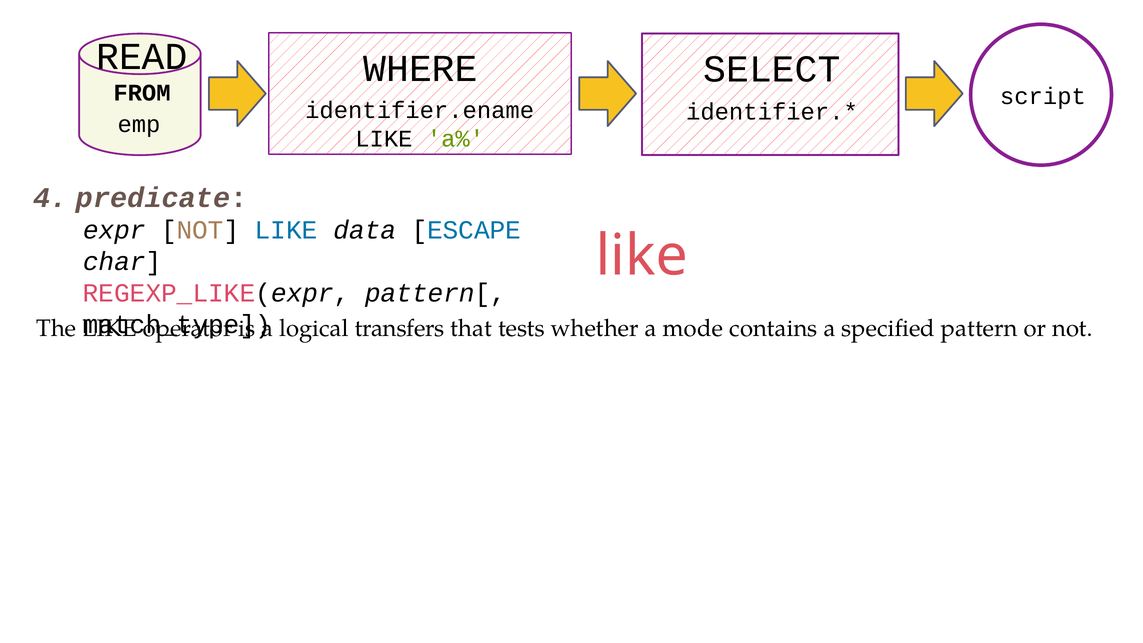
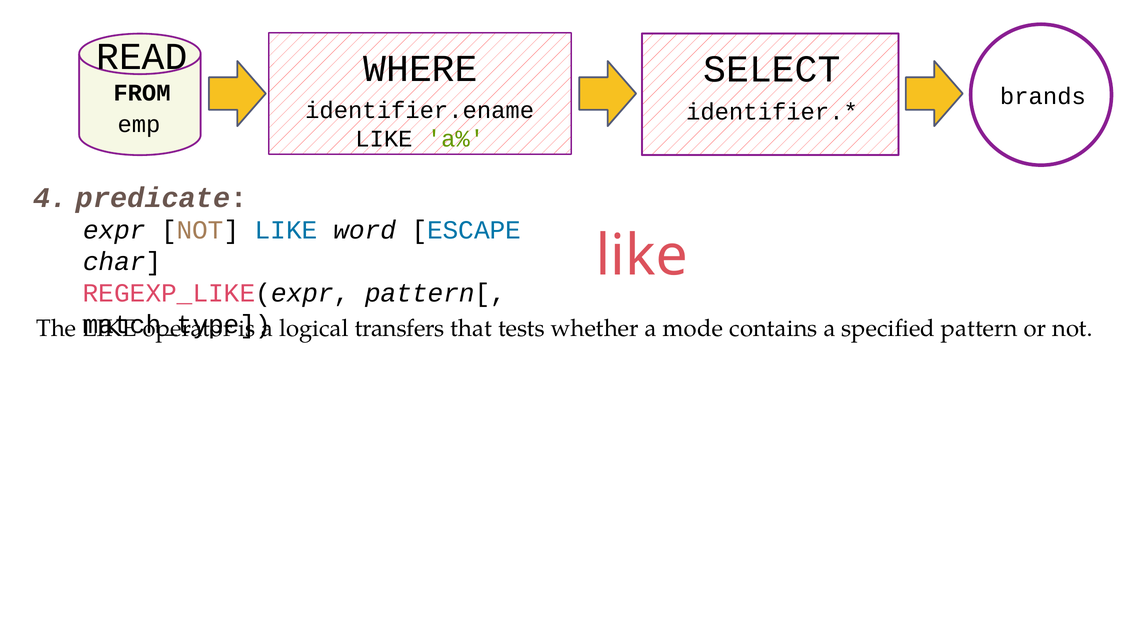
script: script -> brands
data: data -> word
